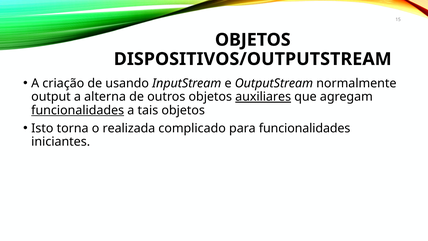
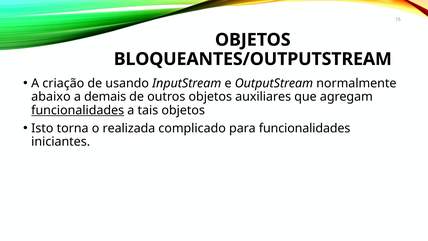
DISPOSITIVOS/OUTPUTSTREAM: DISPOSITIVOS/OUTPUTSTREAM -> BLOQUEANTES/OUTPUTSTREAM
output: output -> abaixo
alterna: alterna -> demais
auxiliares underline: present -> none
